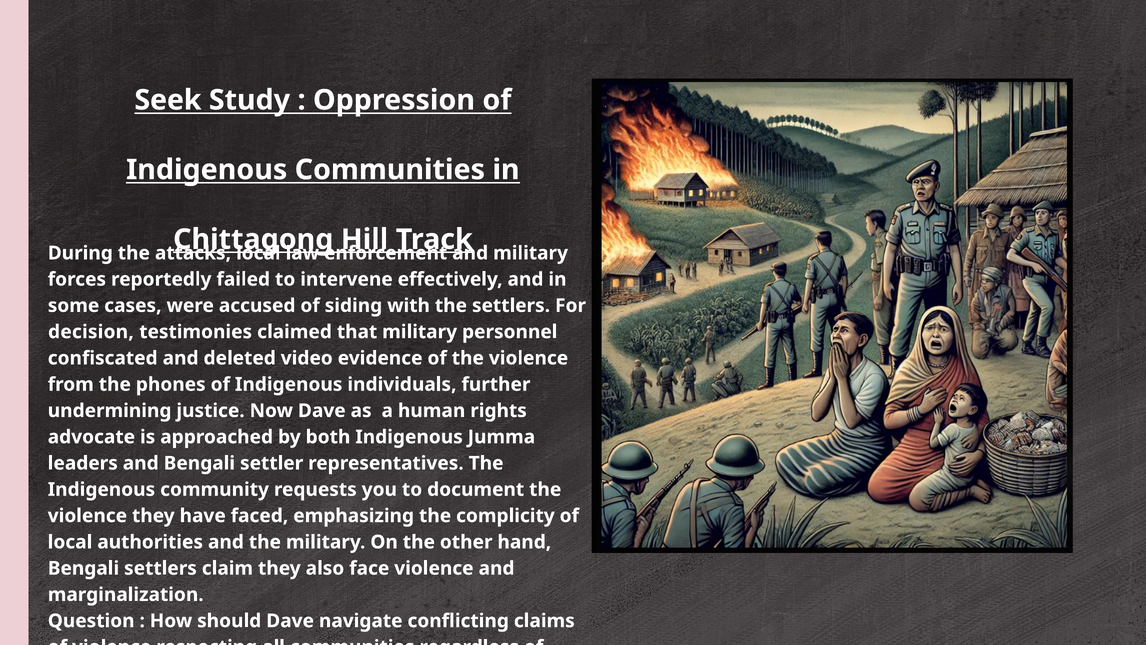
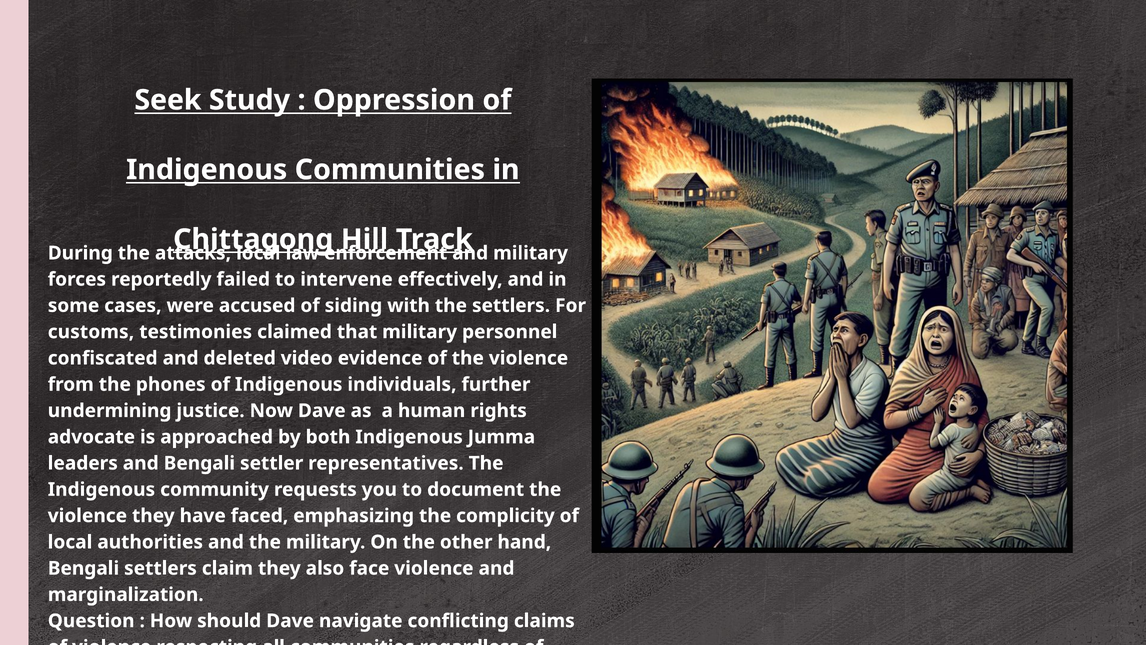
decision: decision -> customs
